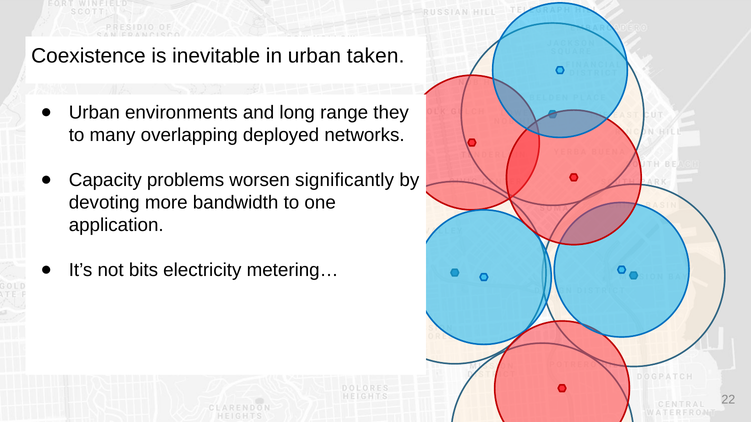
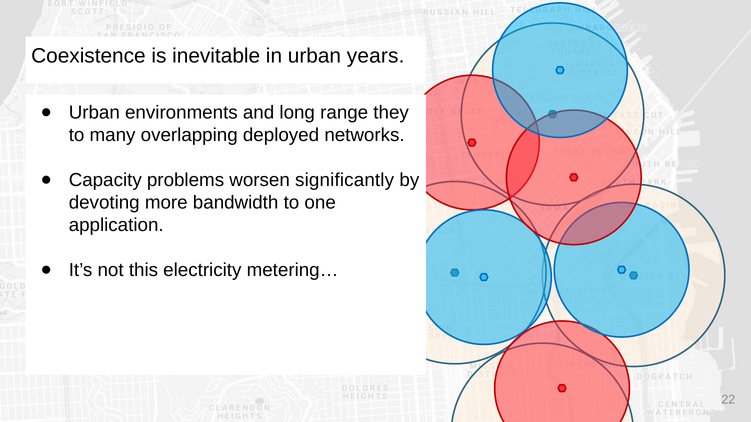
taken: taken -> years
bits: bits -> this
